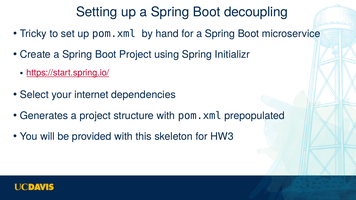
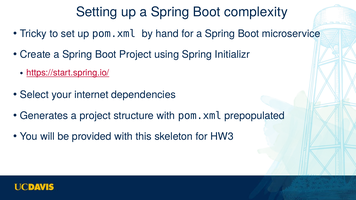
decoupling: decoupling -> complexity
